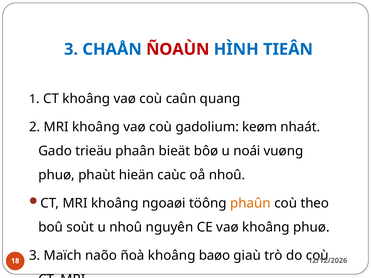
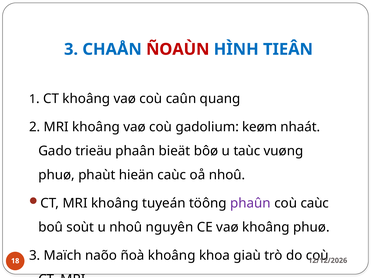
noái: noái -> taùc
ngoaøi: ngoaøi -> tuyeán
phaûn colour: orange -> purple
coù theo: theo -> caùc
baøo: baøo -> khoa
